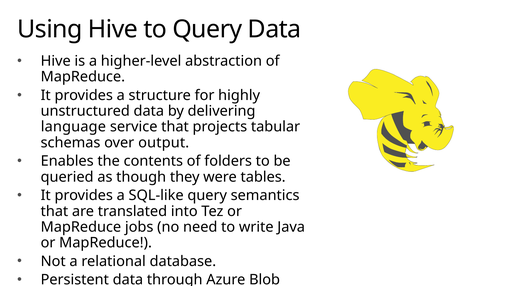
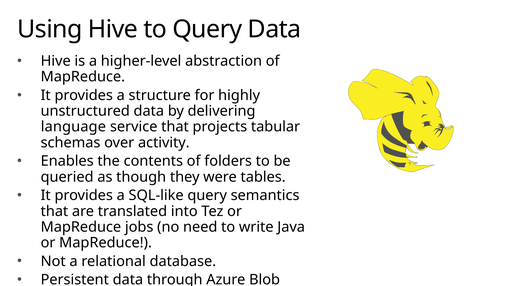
output: output -> activity
